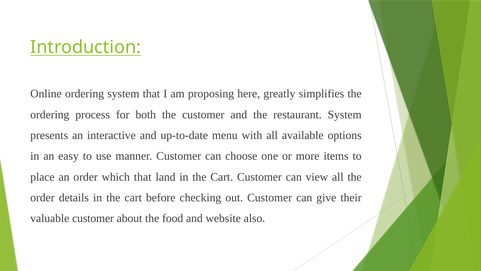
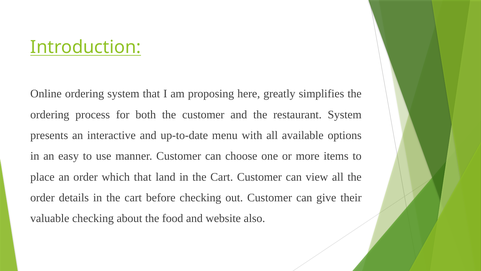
valuable customer: customer -> checking
